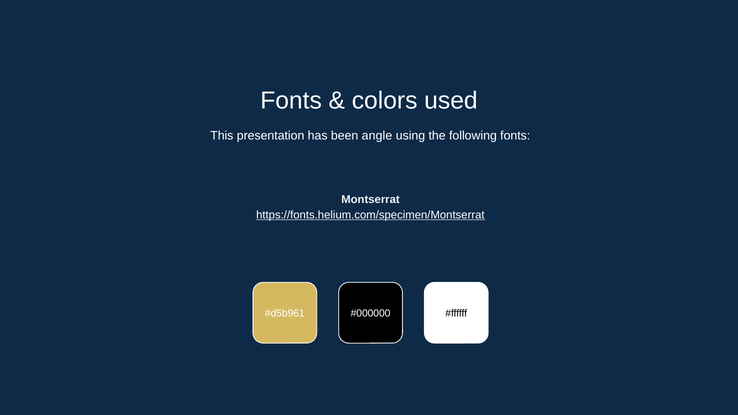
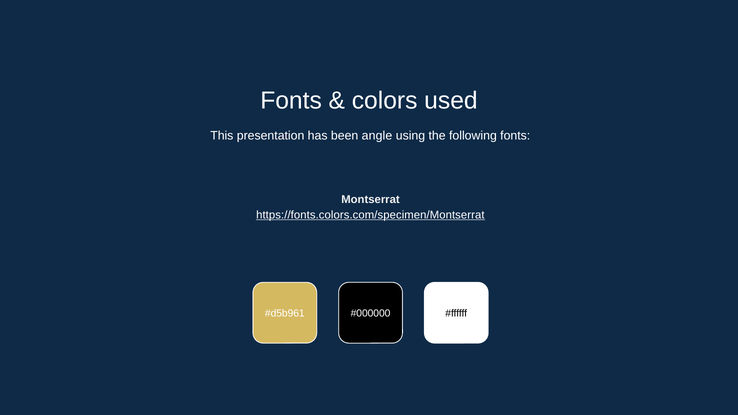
https://fonts.helium.com/specimen/Montserrat: https://fonts.helium.com/specimen/Montserrat -> https://fonts.colors.com/specimen/Montserrat
